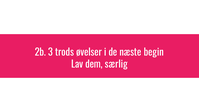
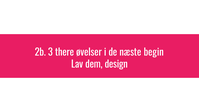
trods: trods -> there
særlig: særlig -> design
